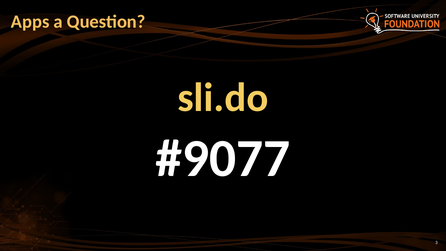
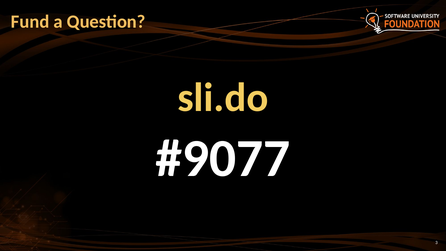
Apps: Apps -> Fund
